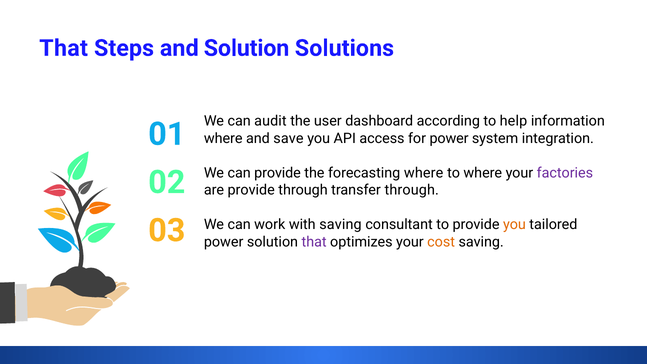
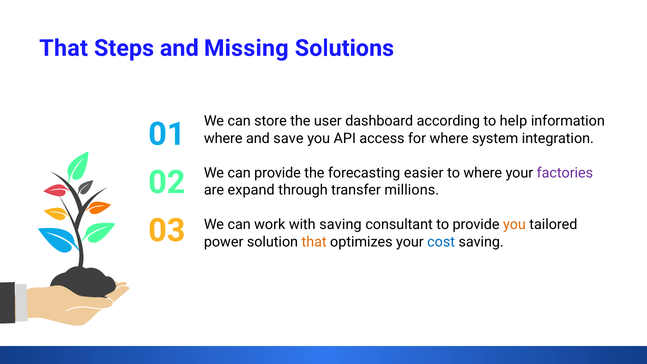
and Solution: Solution -> Missing
audit: audit -> store
for power: power -> where
forecasting where: where -> easier
are provide: provide -> expand
transfer through: through -> millions
that at (314, 242) colour: purple -> orange
cost colour: orange -> blue
